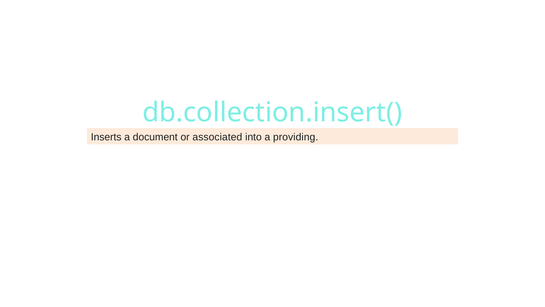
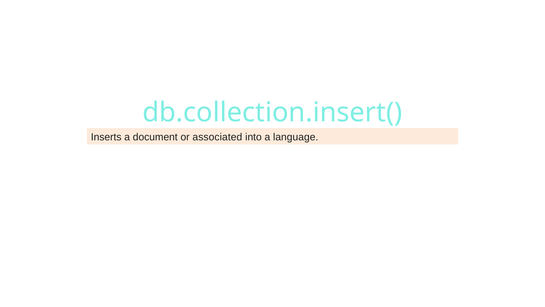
providing: providing -> language
